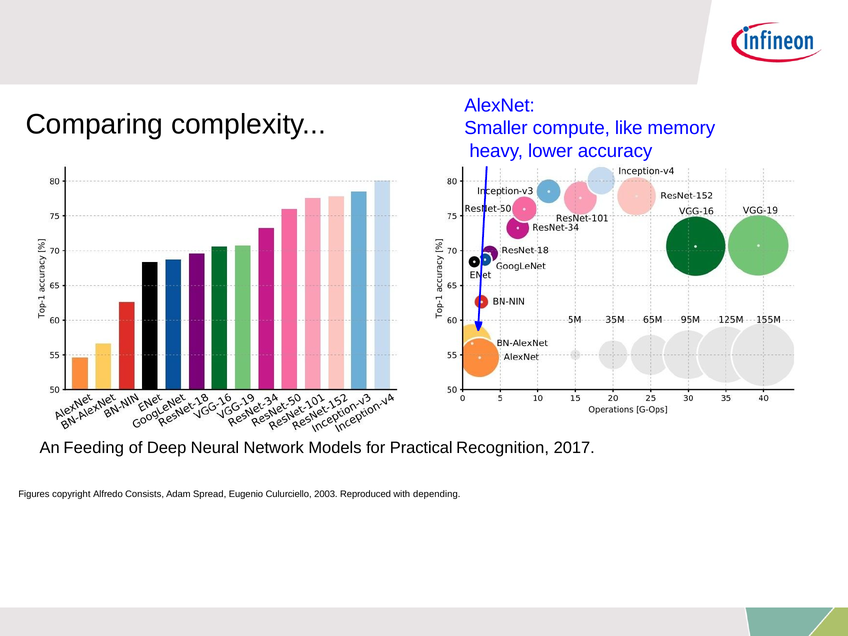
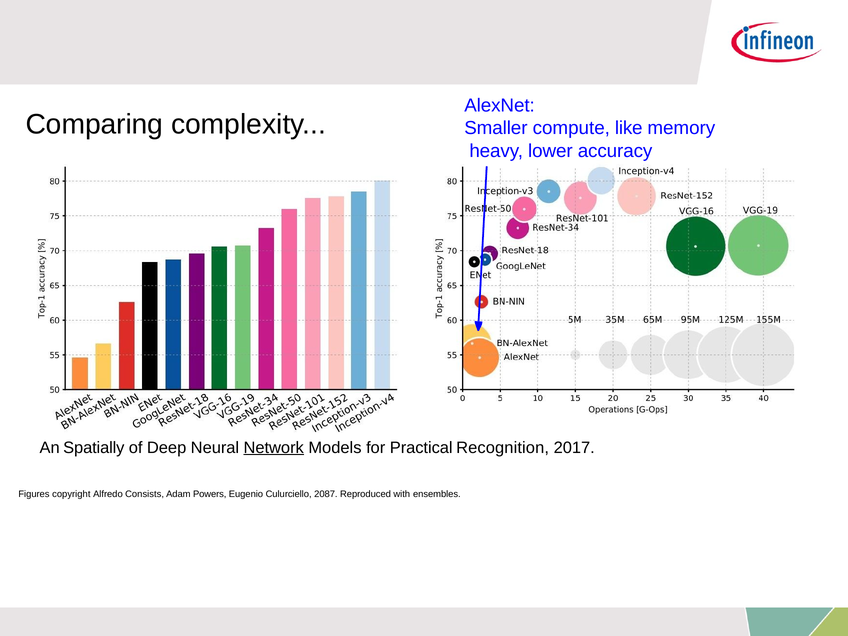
Feeding: Feeding -> Spatially
Network underline: none -> present
Spread: Spread -> Powers
2003: 2003 -> 2087
depending: depending -> ensembles
